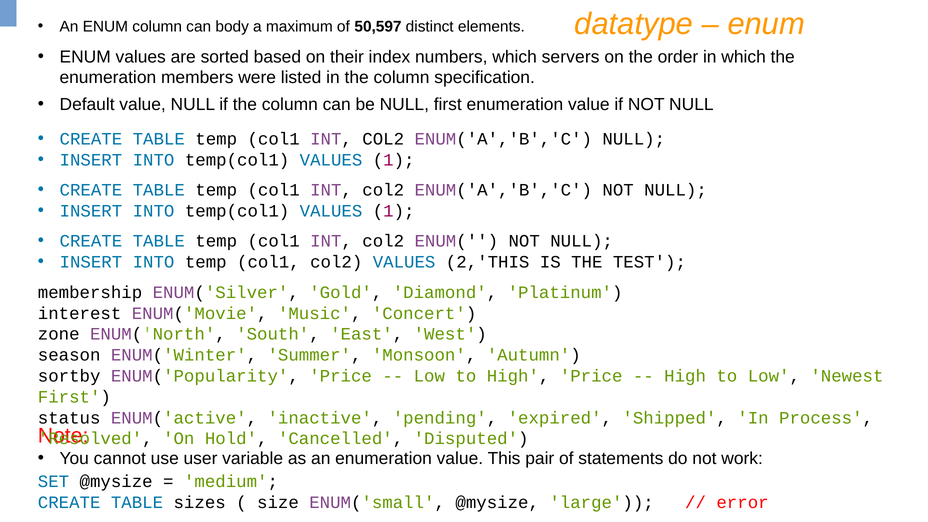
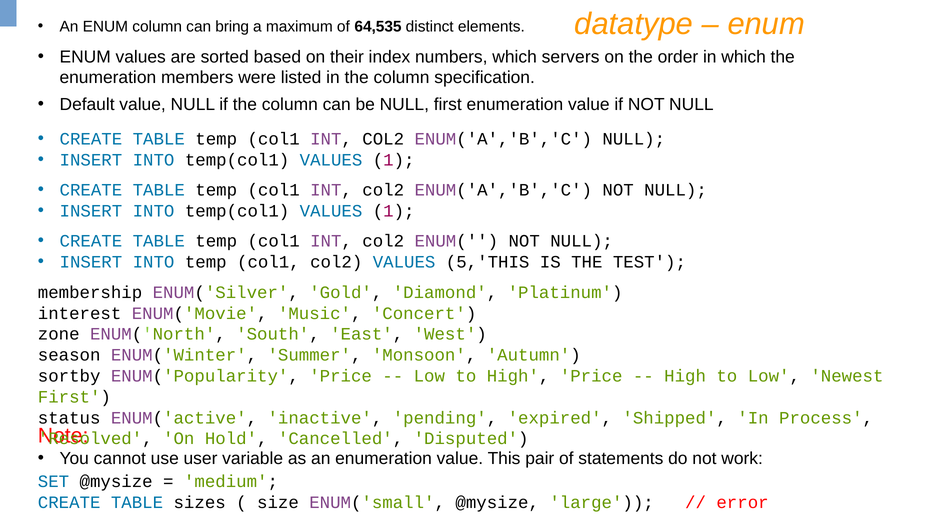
body: body -> bring
50,597: 50,597 -> 64,535
2,'THIS: 2,'THIS -> 5,'THIS
